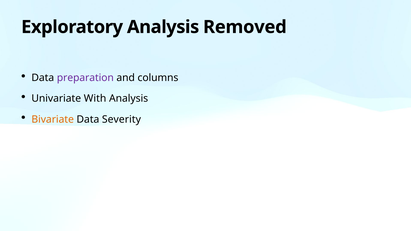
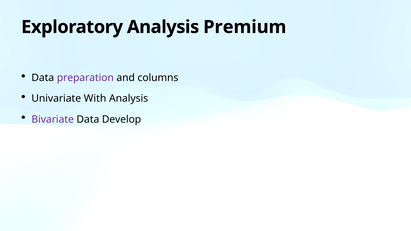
Removed: Removed -> Premium
Bivariate colour: orange -> purple
Severity: Severity -> Develop
